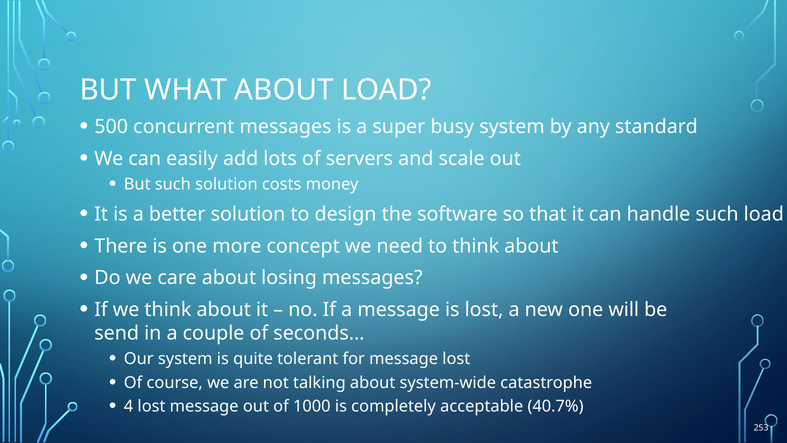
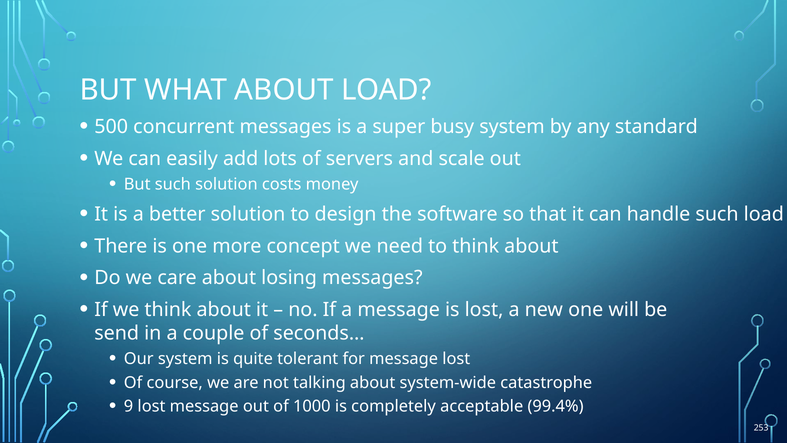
4: 4 -> 9
40.7%: 40.7% -> 99.4%
